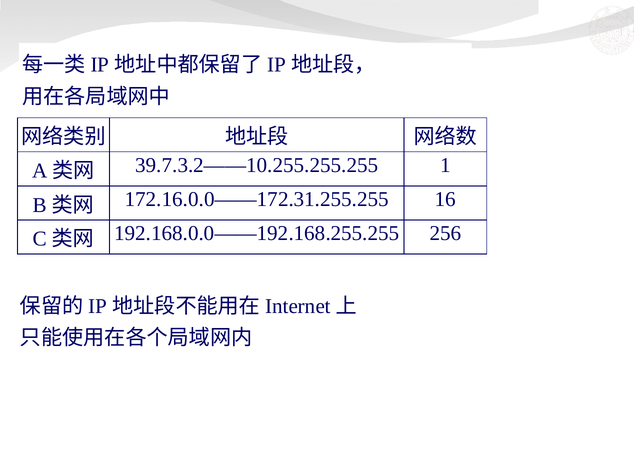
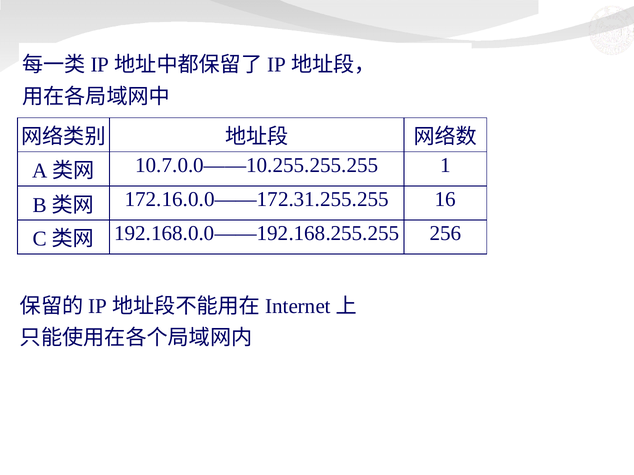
39.7.3.2——10.255.255.255: 39.7.3.2——10.255.255.255 -> 10.7.0.0——10.255.255.255
